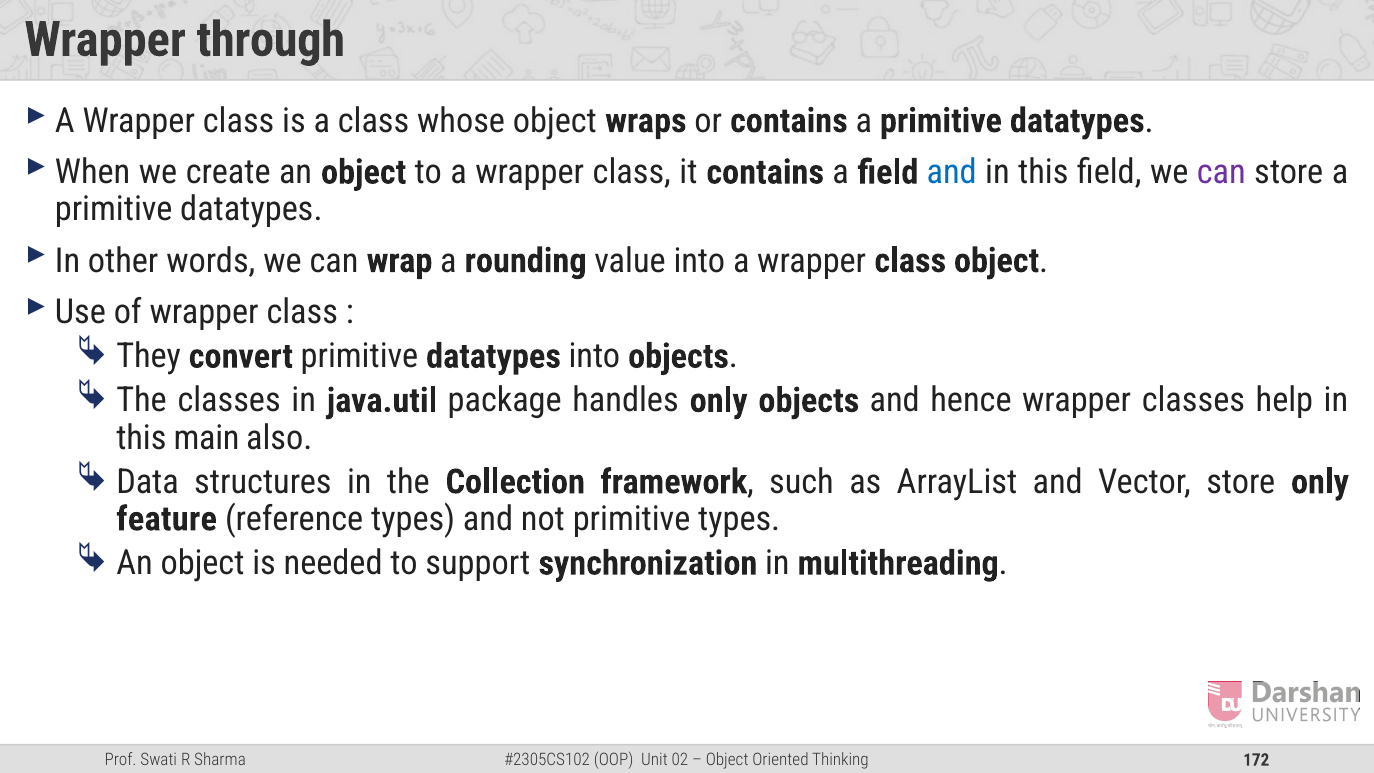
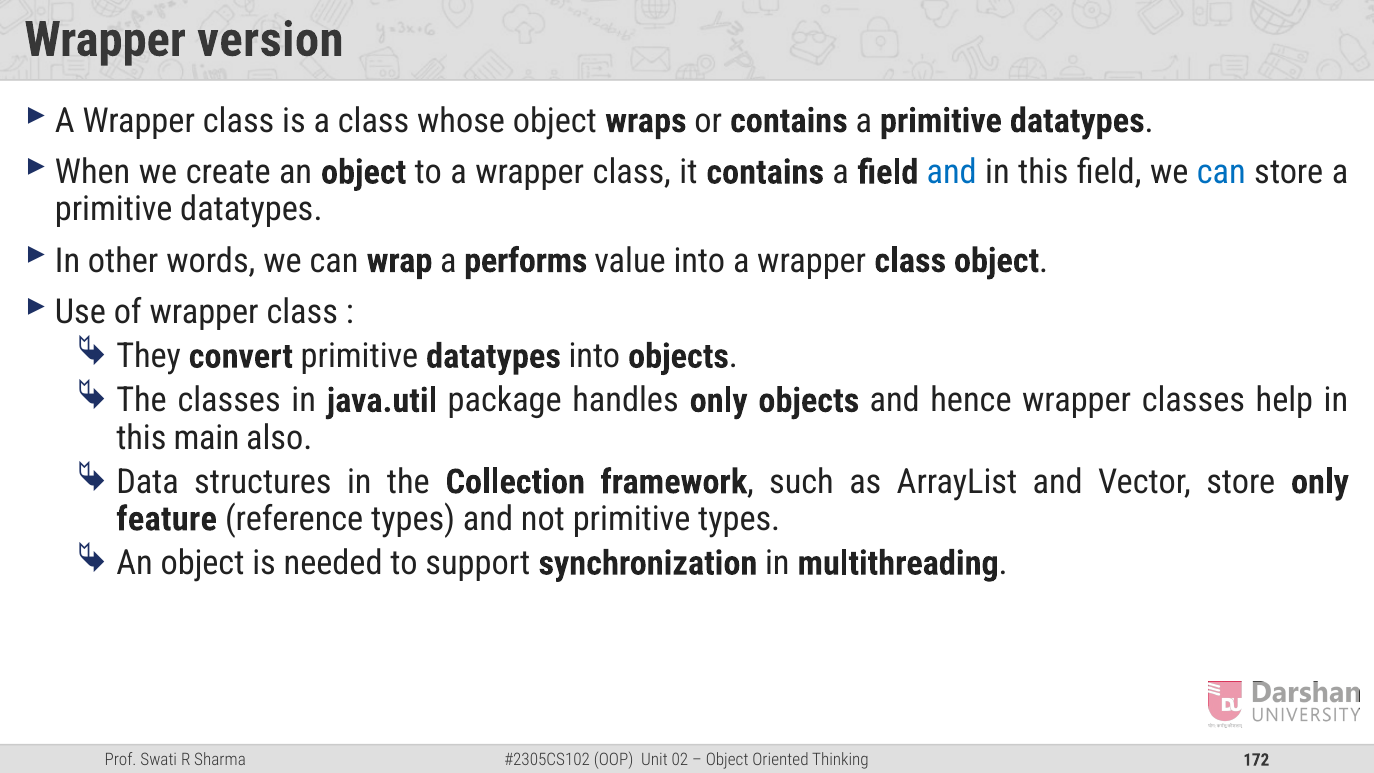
through: through -> version
can at (1221, 172) colour: purple -> blue
rounding: rounding -> performs
